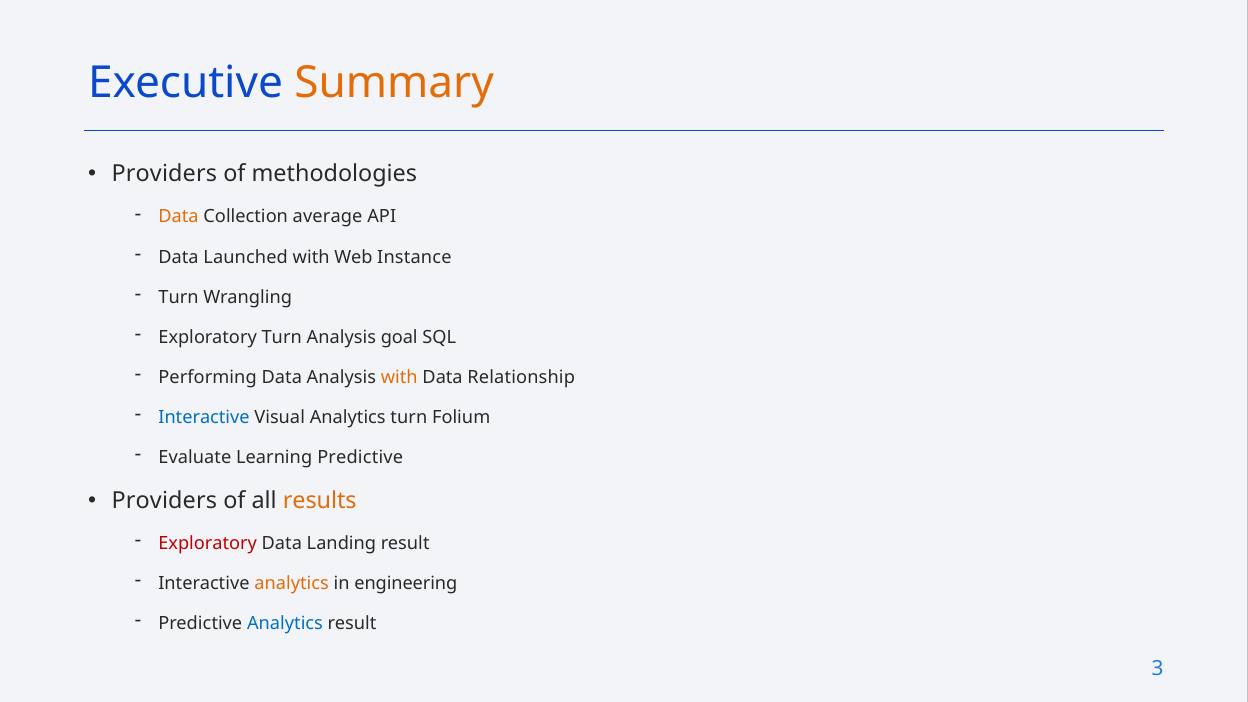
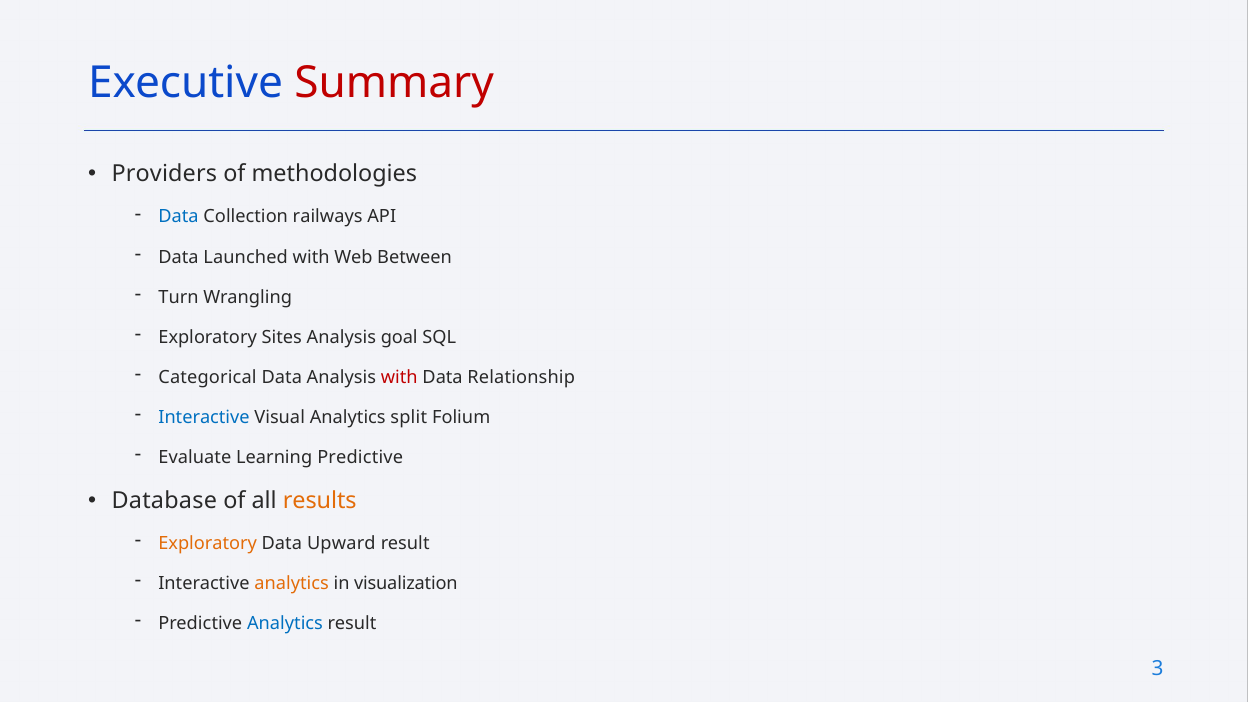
Summary colour: orange -> red
Data at (179, 217) colour: orange -> blue
average: average -> railways
Instance: Instance -> Between
Exploratory Turn: Turn -> Sites
Performing: Performing -> Categorical
with at (399, 377) colour: orange -> red
Analytics turn: turn -> split
Providers at (164, 501): Providers -> Database
Exploratory at (208, 544) colour: red -> orange
Landing: Landing -> Upward
engineering: engineering -> visualization
